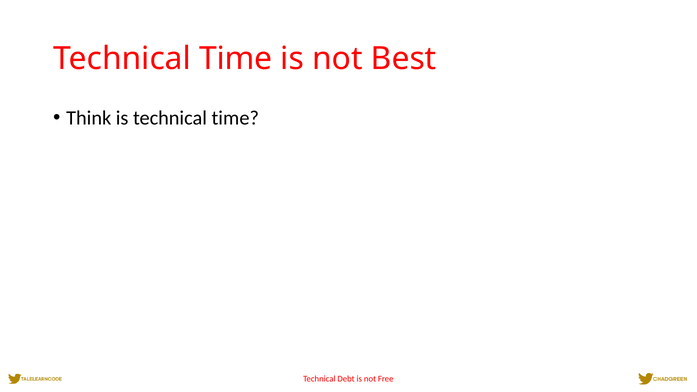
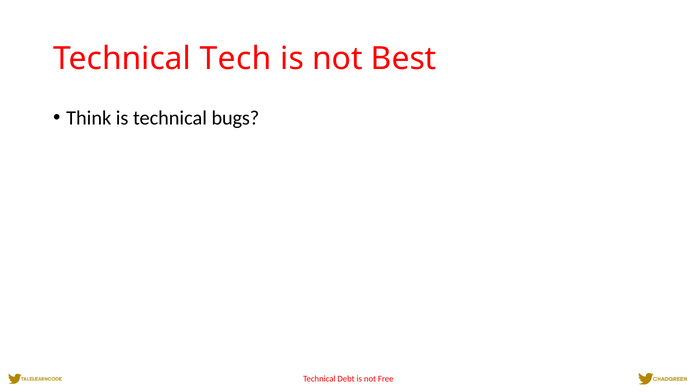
Time at (236, 59): Time -> Tech
is technical time: time -> bugs
